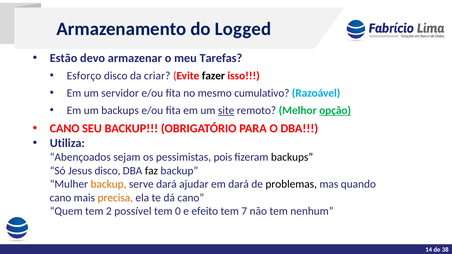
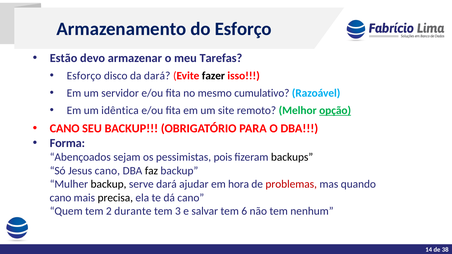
do Logged: Logged -> Esforço
da criar: criar -> dará
um backups: backups -> idêntica
site underline: present -> none
Utiliza: Utiliza -> Forma
Jesus disco: disco -> cano
backup at (109, 184) colour: orange -> black
em dará: dará -> hora
problemas colour: black -> red
precisa colour: orange -> black
possível: possível -> durante
0: 0 -> 3
efeito: efeito -> salvar
7: 7 -> 6
